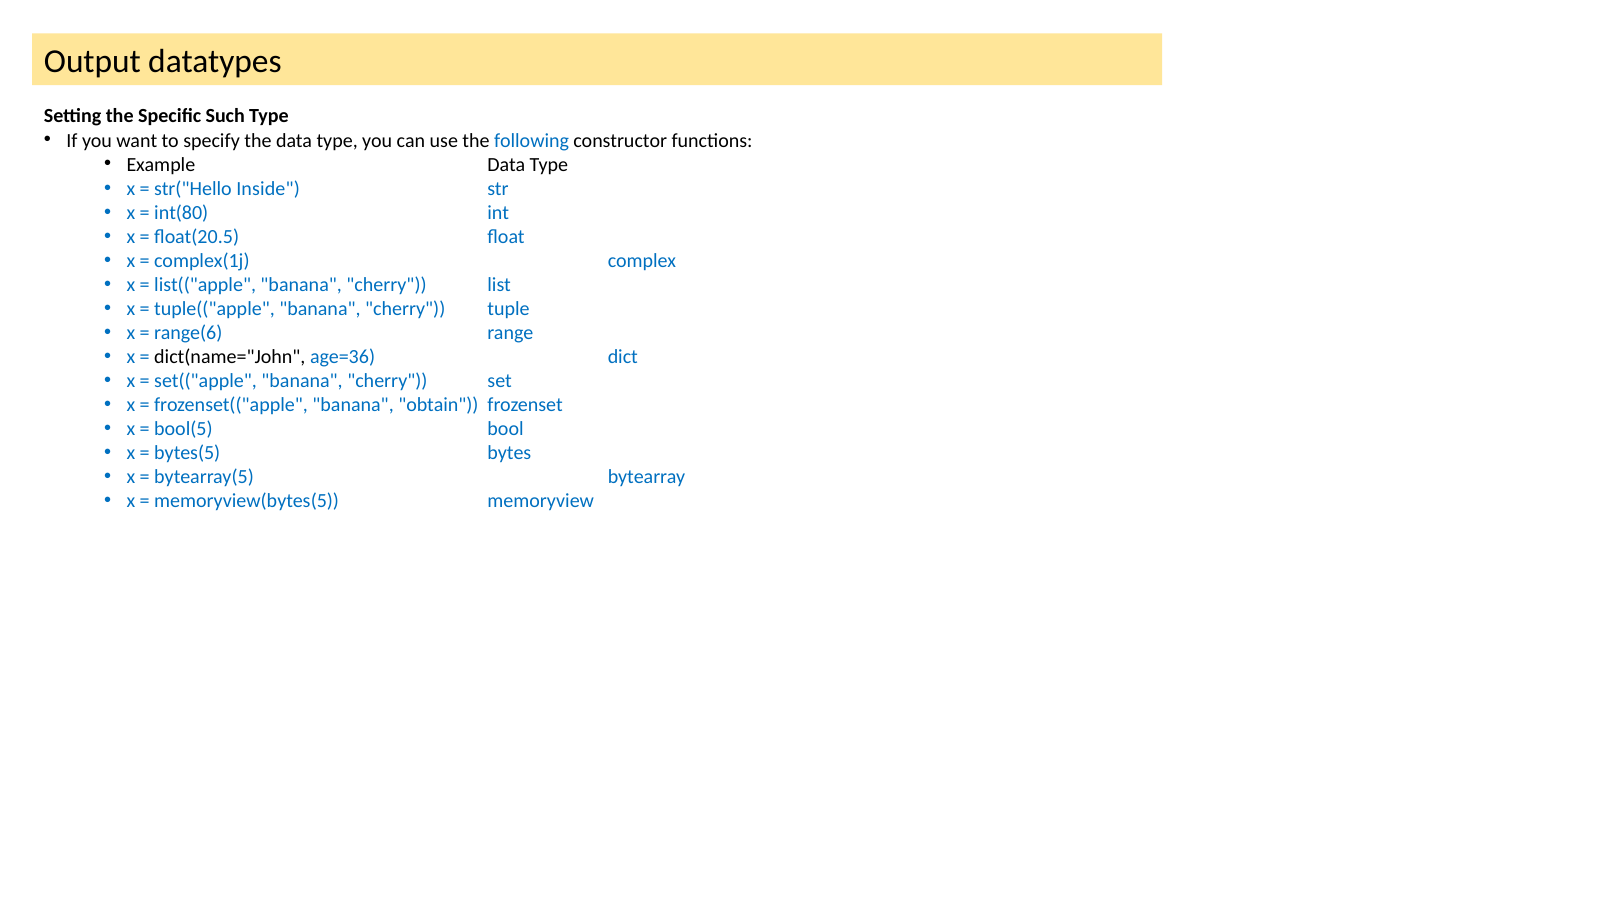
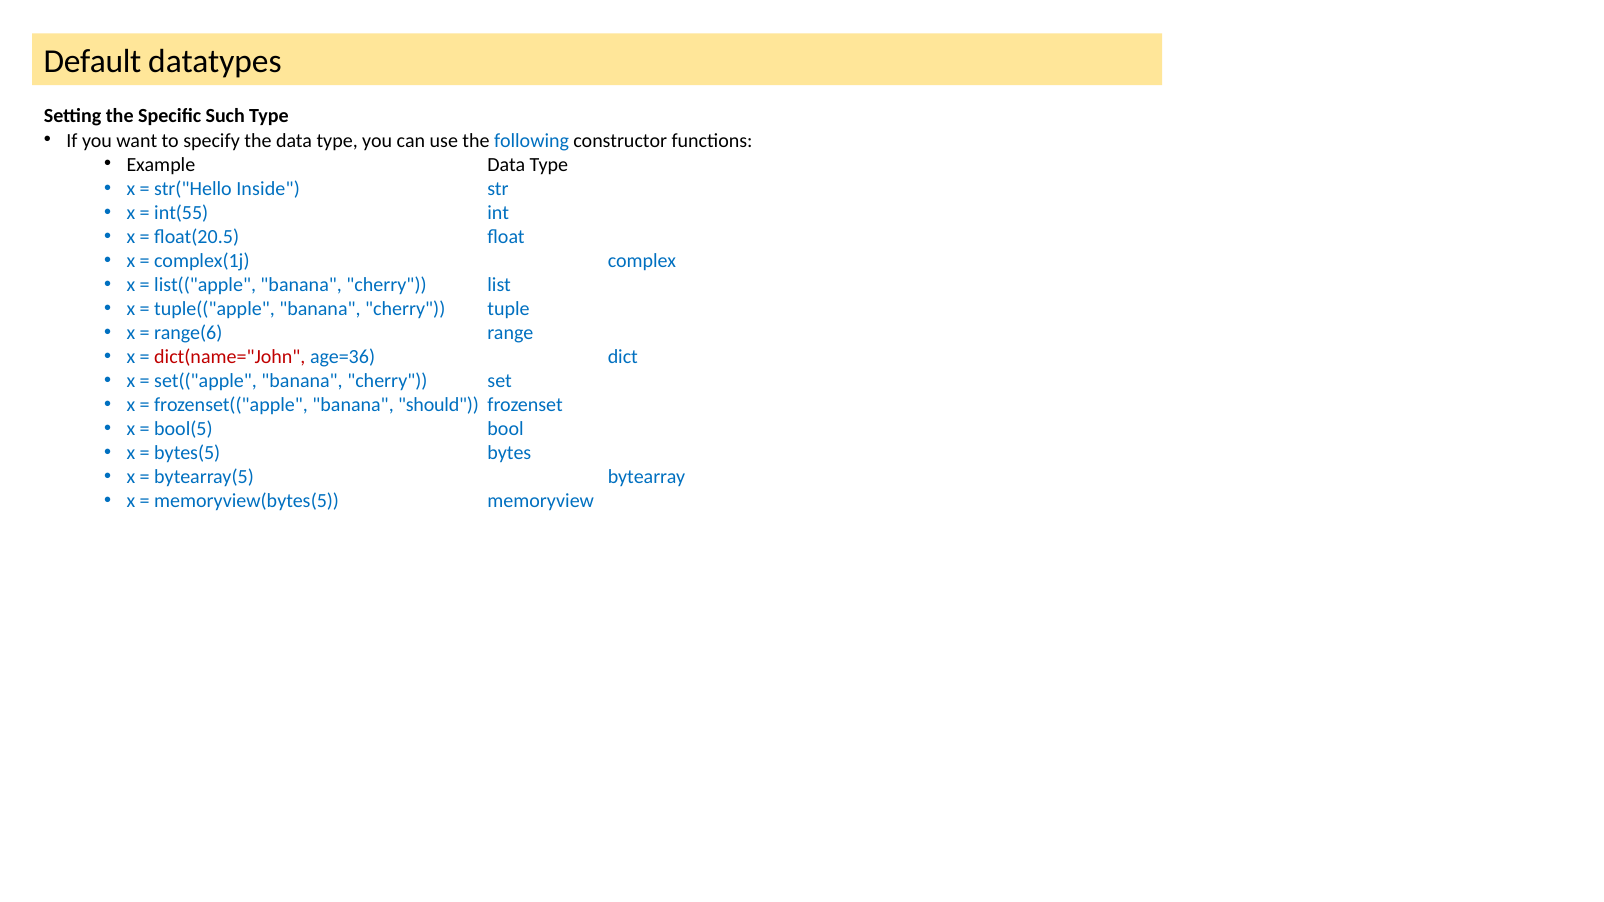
Output: Output -> Default
int(80: int(80 -> int(55
dict(name="John colour: black -> red
obtain: obtain -> should
